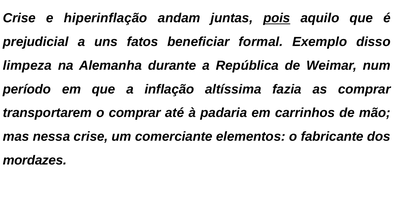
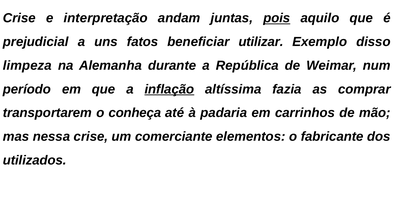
hiperinflação: hiperinflação -> interpretação
formal: formal -> utilizar
inflação underline: none -> present
o comprar: comprar -> conheça
mordazes: mordazes -> utilizados
